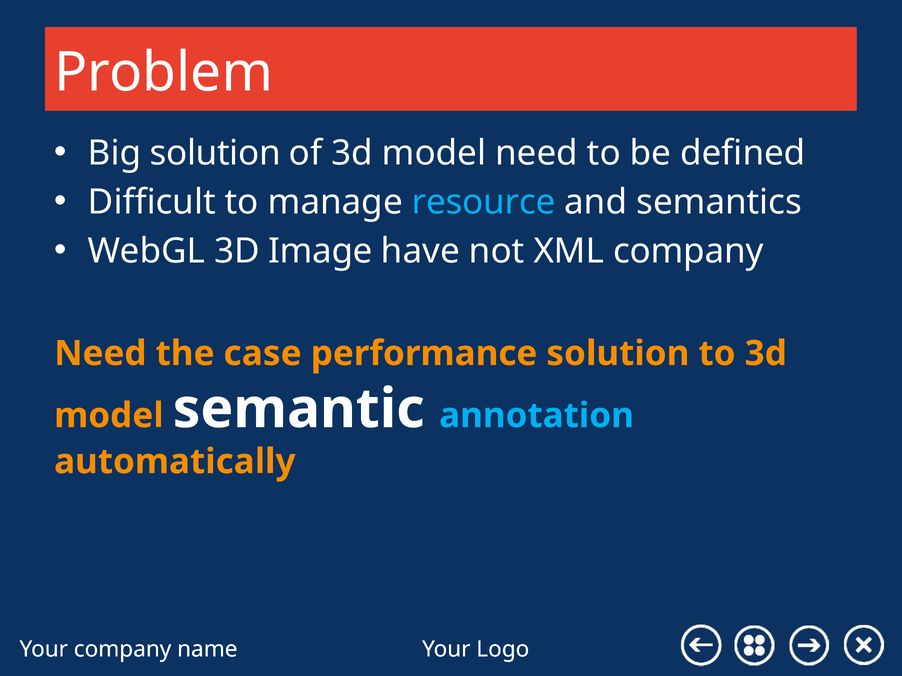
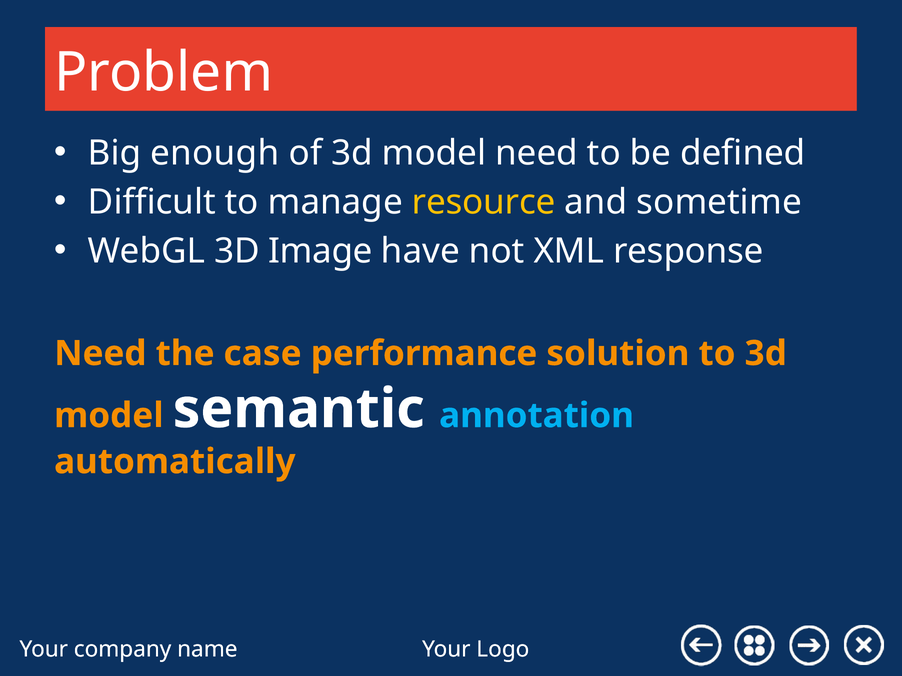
Big solution: solution -> enough
resource colour: light blue -> yellow
semantics: semantics -> sometime
XML company: company -> response
